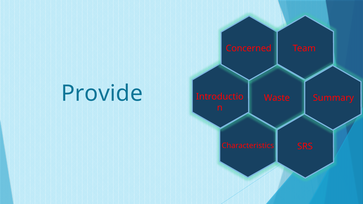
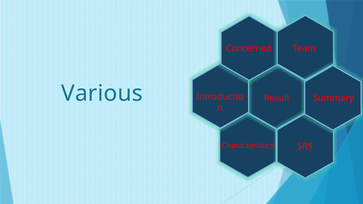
Provide: Provide -> Various
Waste: Waste -> Result
